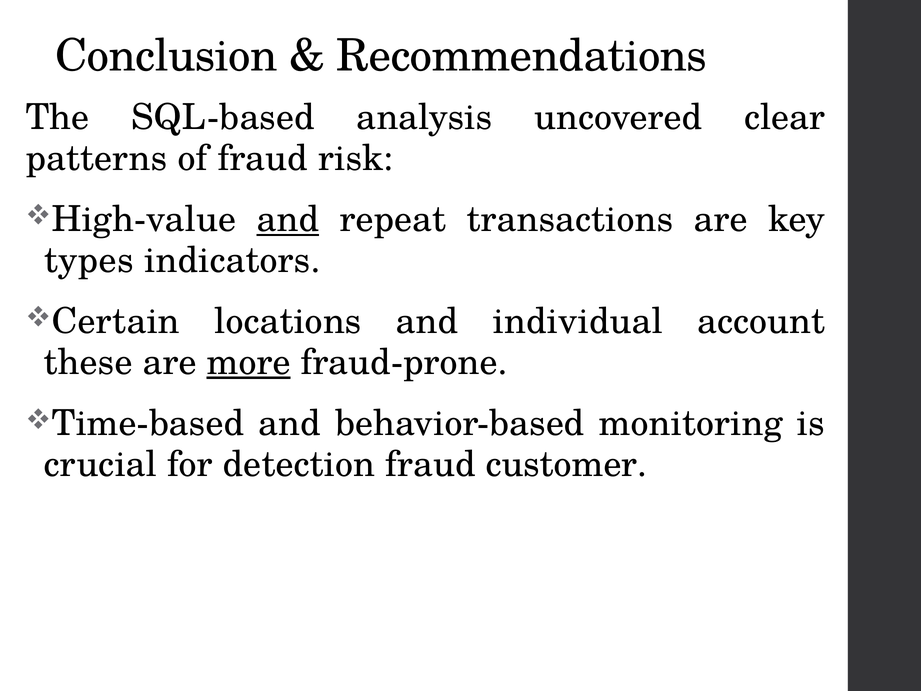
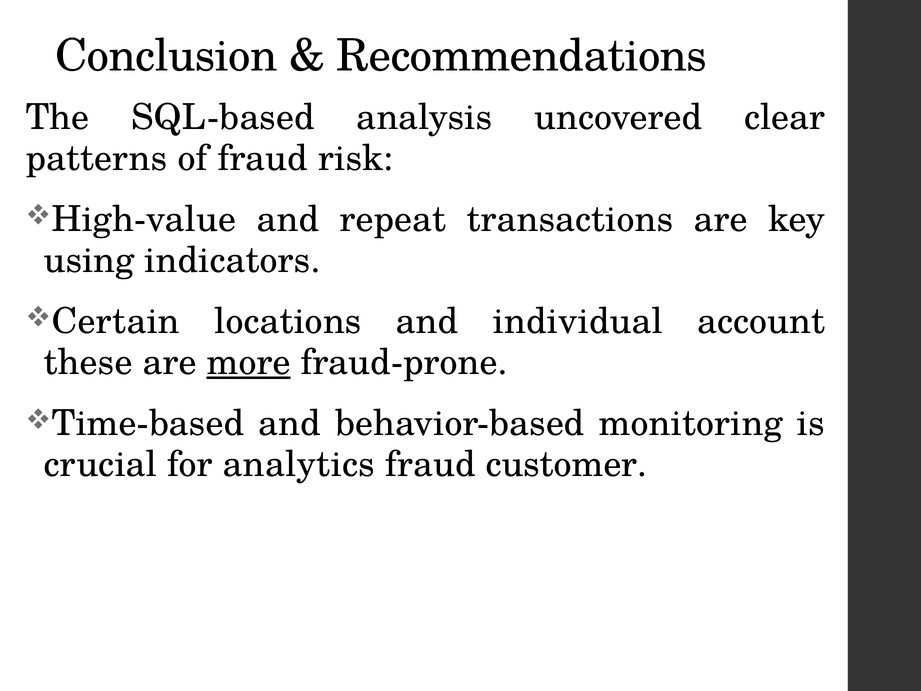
and at (288, 219) underline: present -> none
types: types -> using
detection: detection -> analytics
